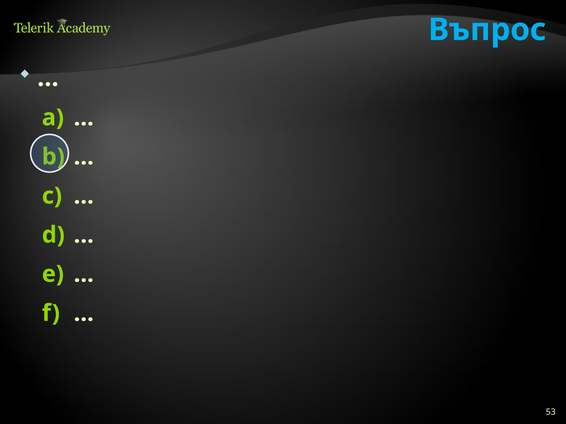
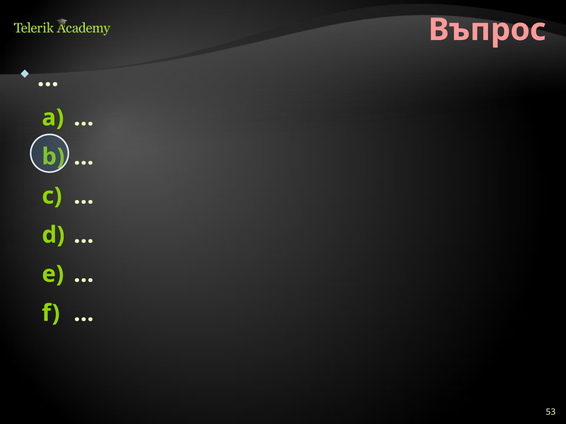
Въпрос colour: light blue -> pink
